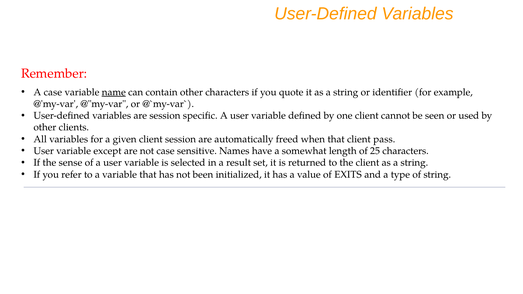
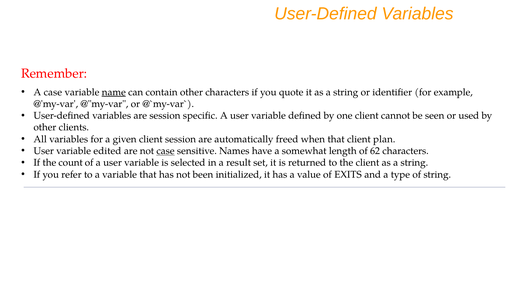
pass: pass -> plan
except: except -> edited
case at (166, 151) underline: none -> present
25: 25 -> 62
sense: sense -> count
